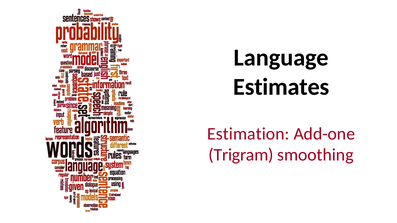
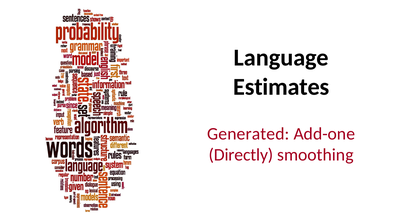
Estimation: Estimation -> Generated
Trigram: Trigram -> Directly
